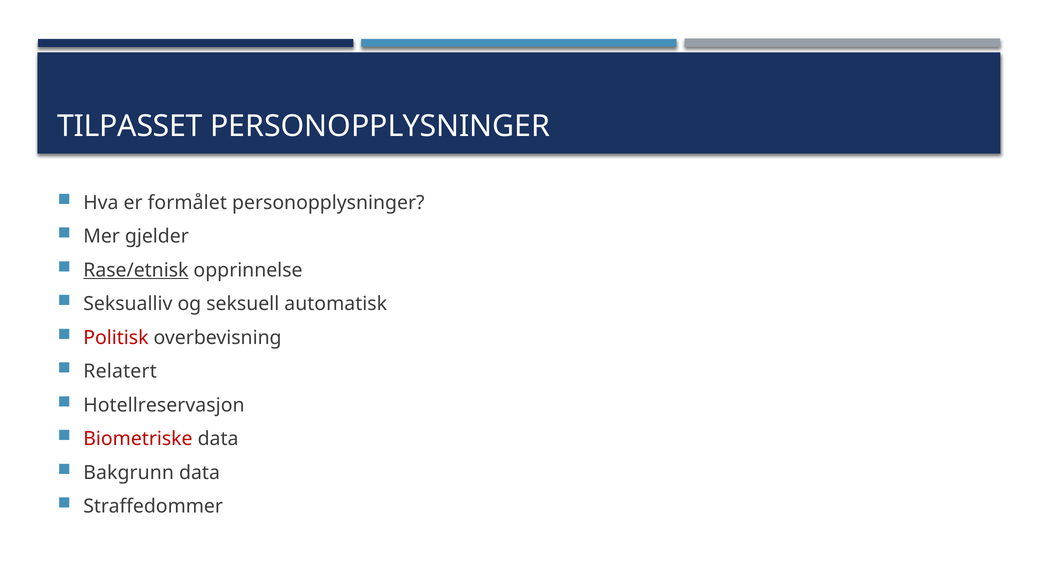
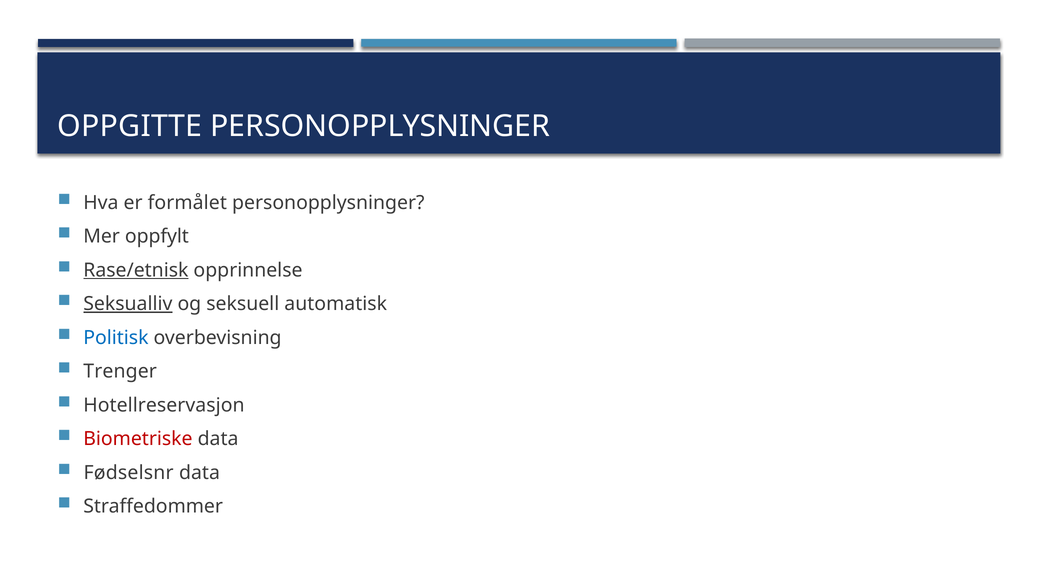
TILPASSET: TILPASSET -> OPPGITTE
gjelder: gjelder -> oppfylt
Seksualliv underline: none -> present
Politisk colour: red -> blue
Relatert: Relatert -> Trenger
Bakgrunn: Bakgrunn -> Fødselsnr
